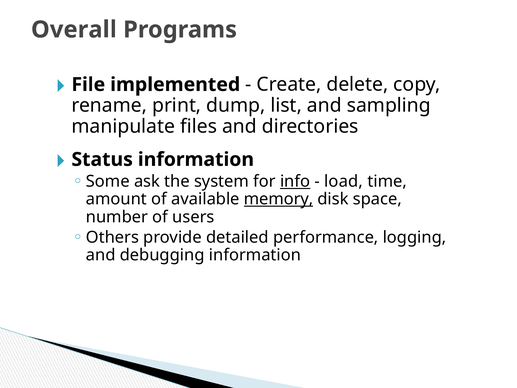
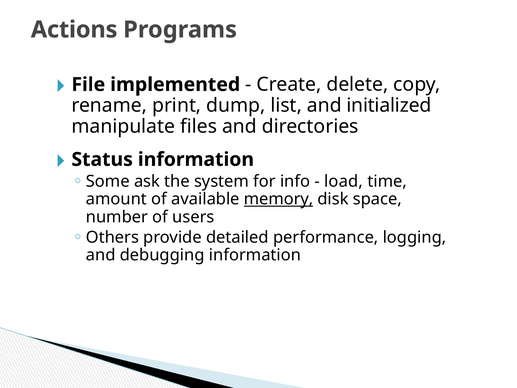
Overall: Overall -> Actions
sampling: sampling -> initialized
info underline: present -> none
